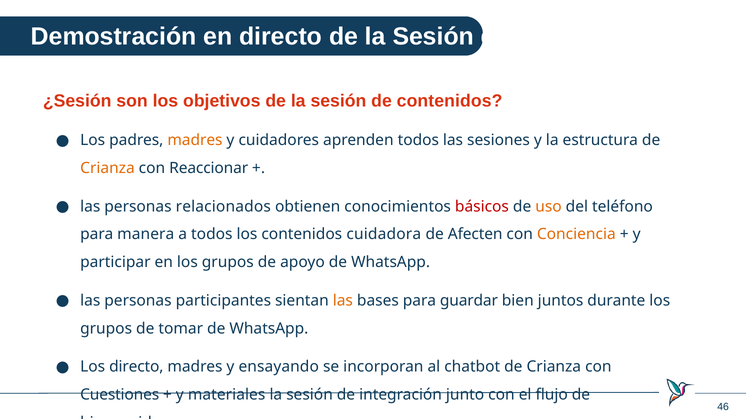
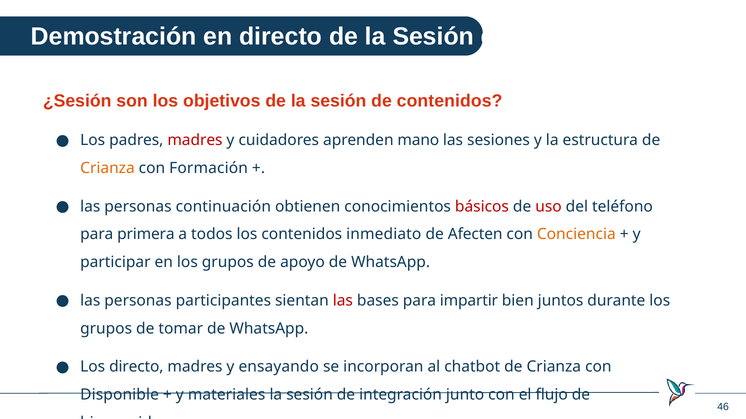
madres at (195, 140) colour: orange -> red
aprenden todos: todos -> mano
Reaccionar: Reaccionar -> Formación
relacionados: relacionados -> continuación
uso colour: orange -> red
manera: manera -> primera
cuidadora: cuidadora -> inmediato
las at (343, 301) colour: orange -> red
guardar: guardar -> impartir
Cuestiones: Cuestiones -> Disponible
